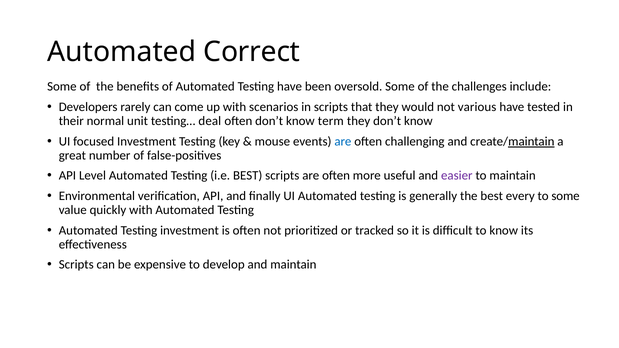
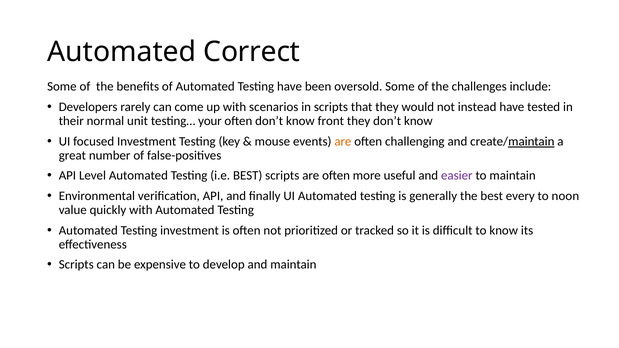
various: various -> instead
deal: deal -> your
term: term -> front
are at (343, 141) colour: blue -> orange
to some: some -> noon
